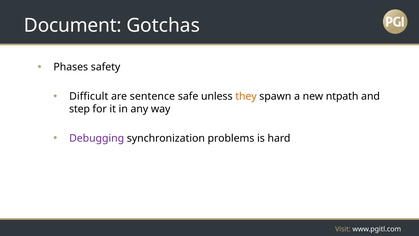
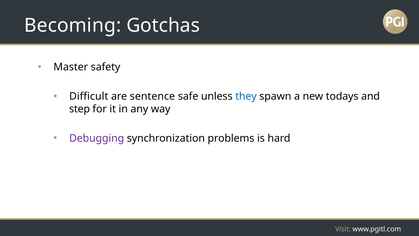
Document: Document -> Becoming
Phases: Phases -> Master
they colour: orange -> blue
ntpath: ntpath -> todays
